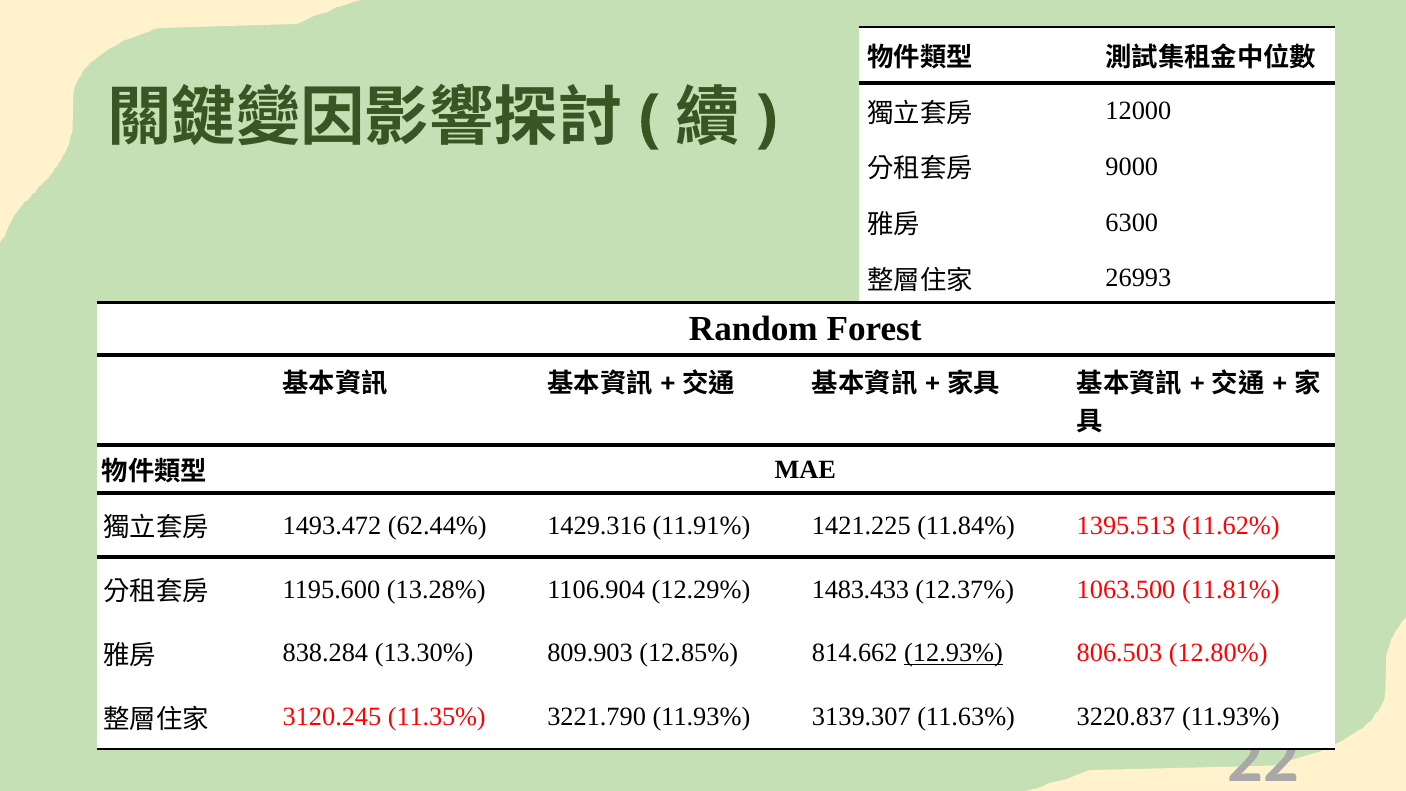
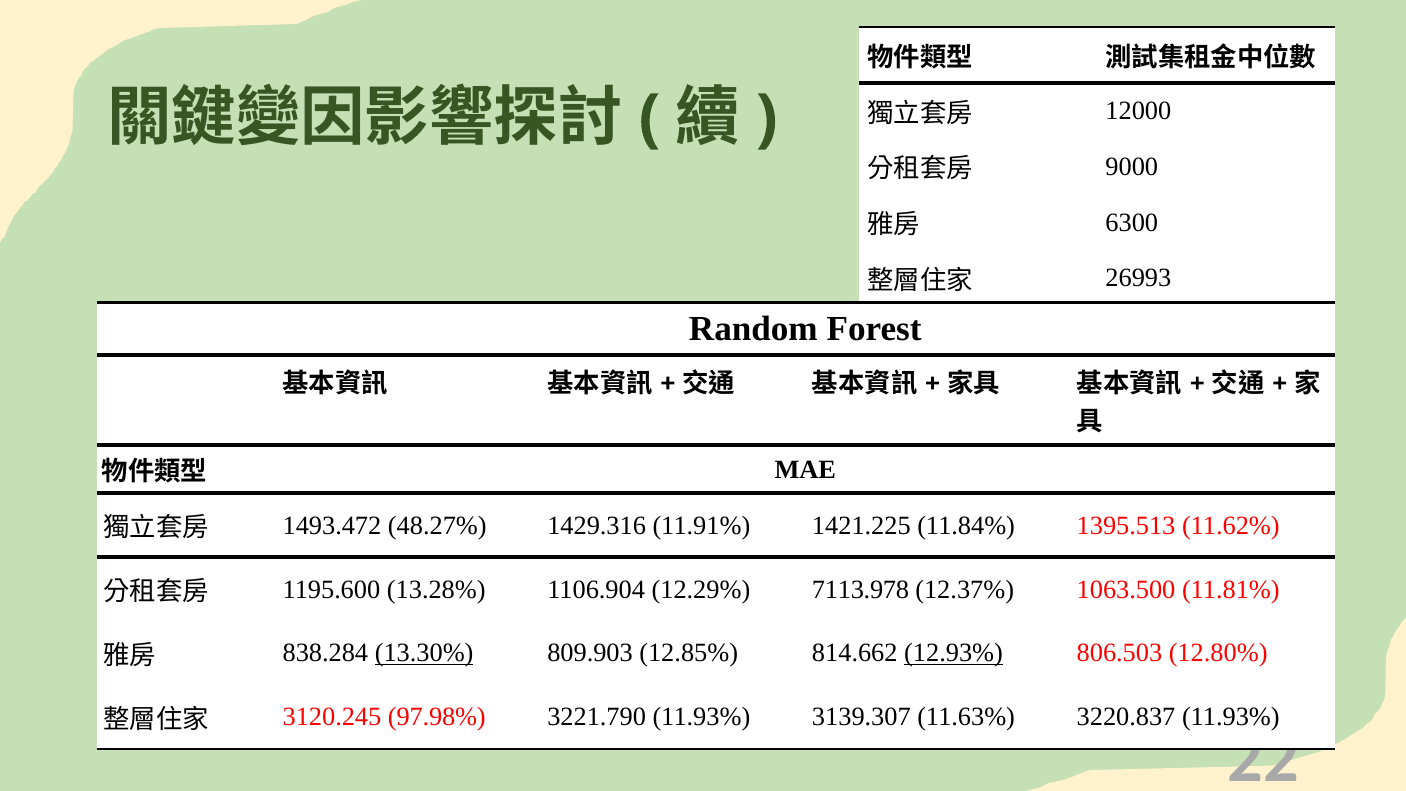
62.44%: 62.44% -> 48.27%
1483.433: 1483.433 -> 7113.978
13.30% underline: none -> present
11.35%: 11.35% -> 97.98%
